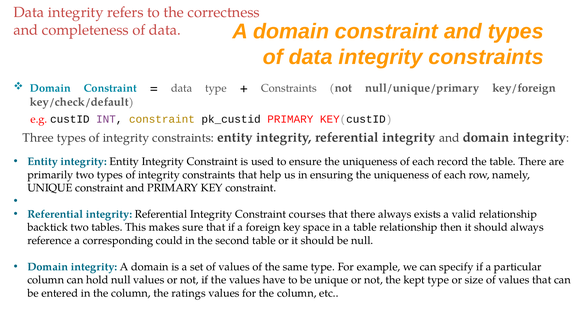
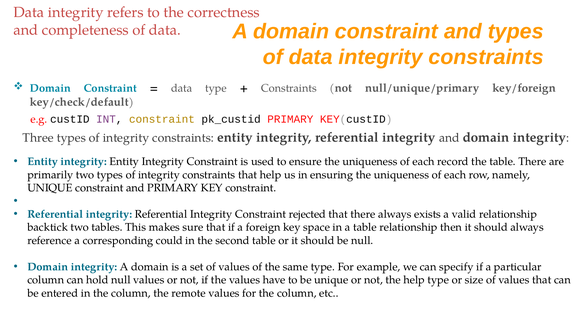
courses: courses -> rejected
the kept: kept -> help
ratings: ratings -> remote
